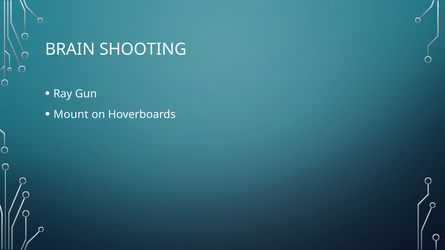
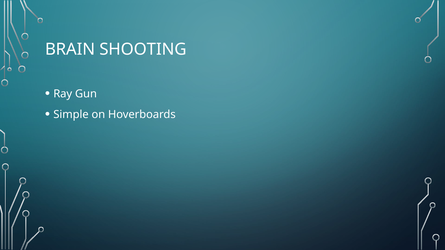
Mount: Mount -> Simple
